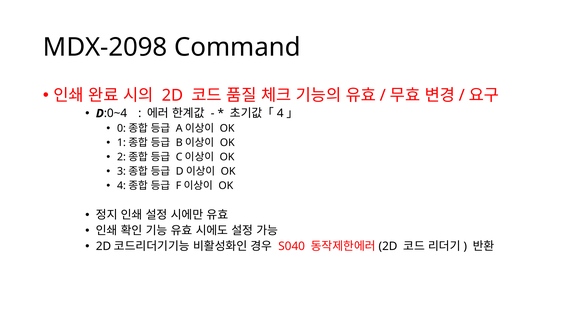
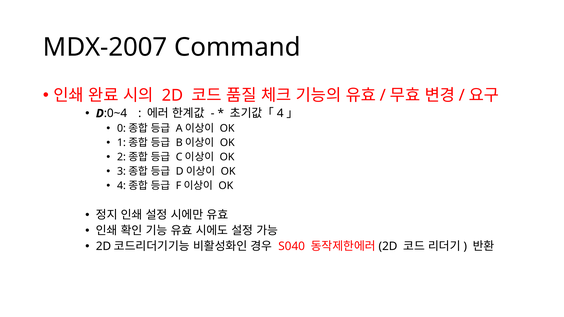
MDX-2098: MDX-2098 -> MDX-2007
